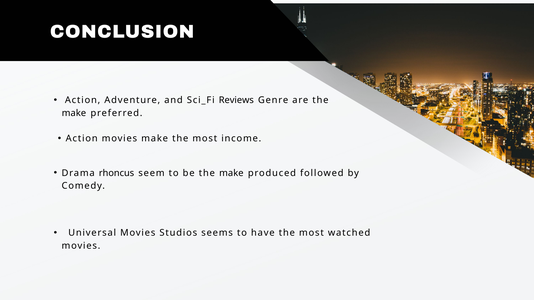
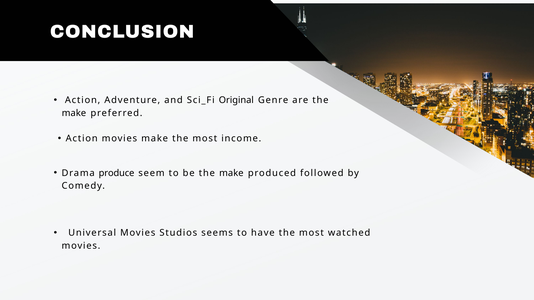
Reviews: Reviews -> Original
rhoncus: rhoncus -> produce
